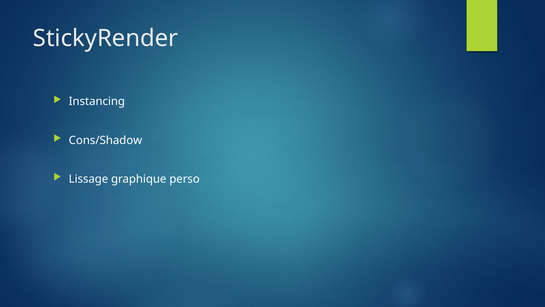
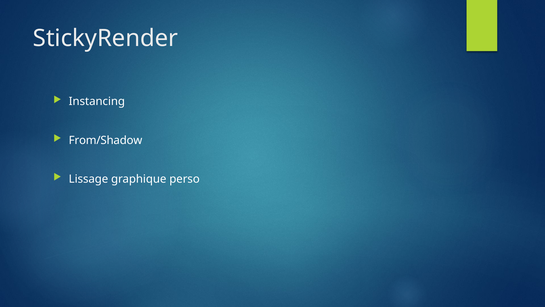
Cons/Shadow: Cons/Shadow -> From/Shadow
